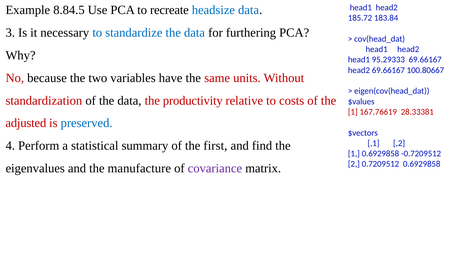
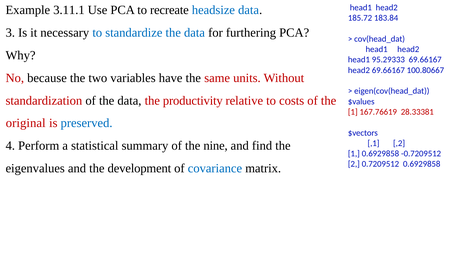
8.84.5: 8.84.5 -> 3.11.1
adjusted: adjusted -> original
first: first -> nine
manufacture: manufacture -> development
covariance colour: purple -> blue
